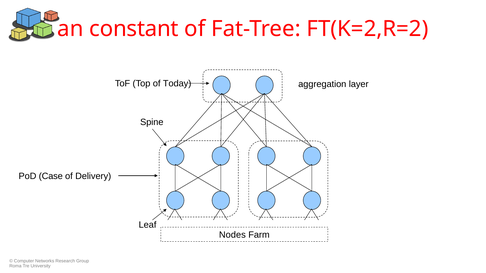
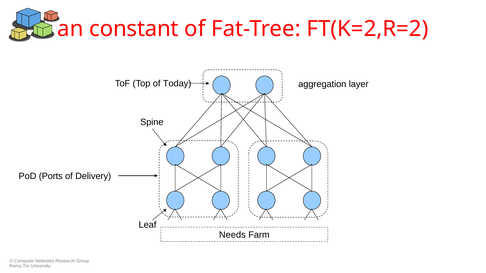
Case: Case -> Ports
Nodes: Nodes -> Needs
